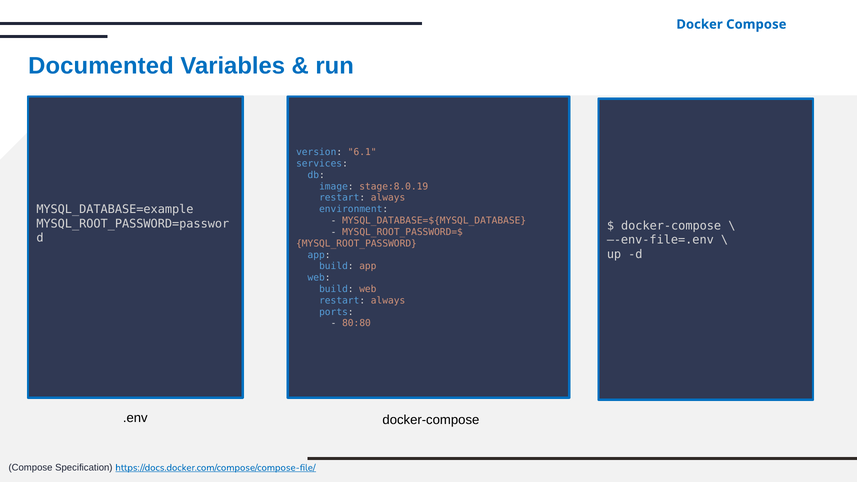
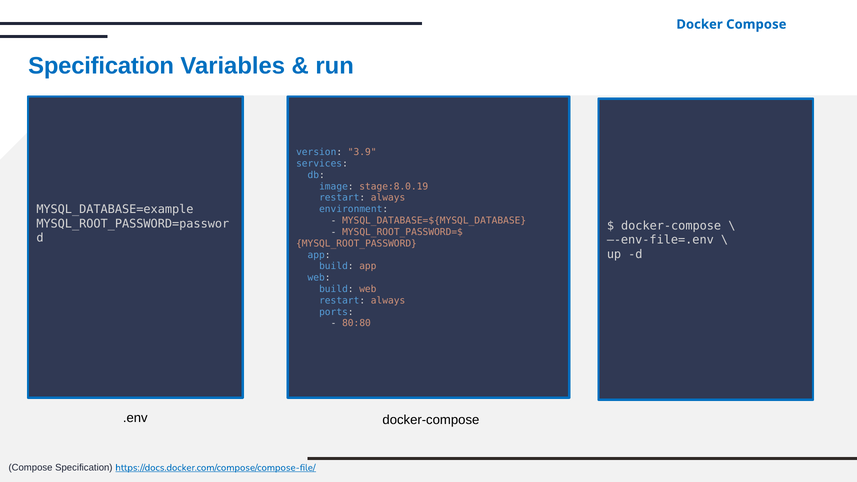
Documented at (101, 66): Documented -> Specification
6.1: 6.1 -> 3.9
